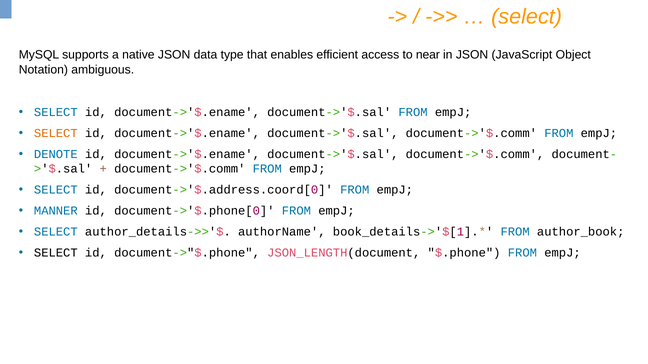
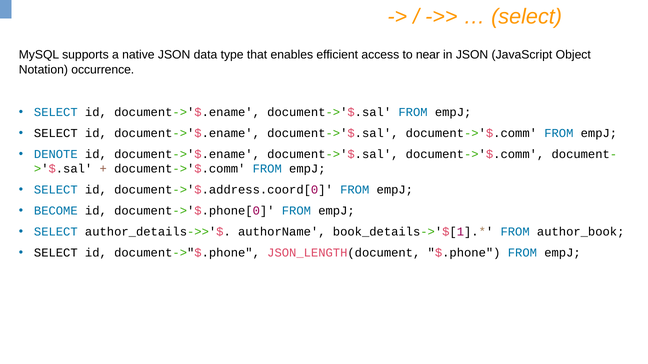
ambiguous: ambiguous -> occurrence
SELECT at (56, 133) colour: orange -> black
MANNER: MANNER -> BECOME
